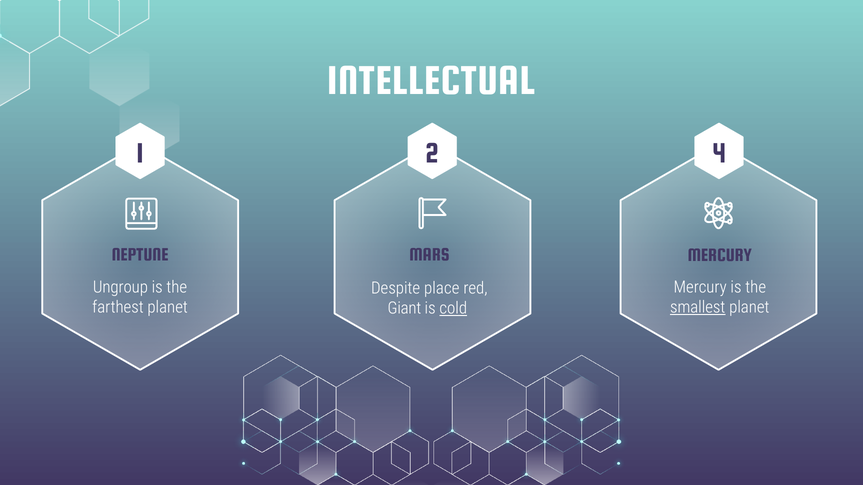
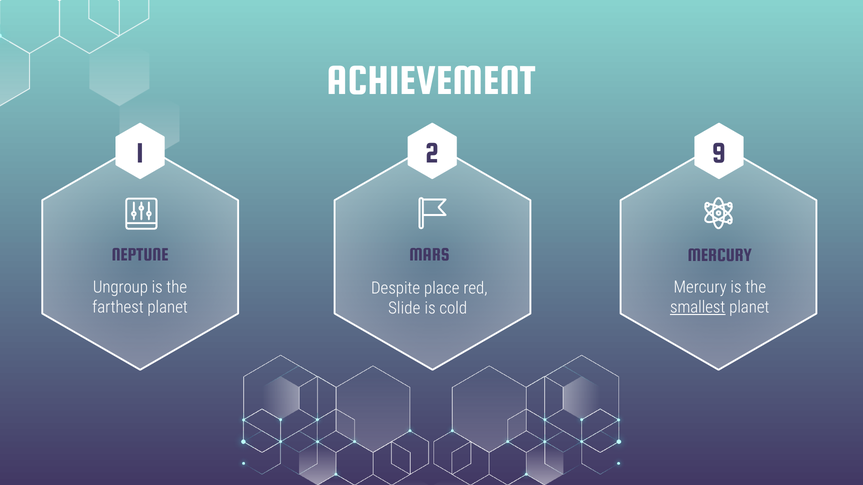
INTELLECTUAL: INTELLECTUAL -> ACHIEVEMENT
4: 4 -> 9
Giant: Giant -> Slide
cold underline: present -> none
